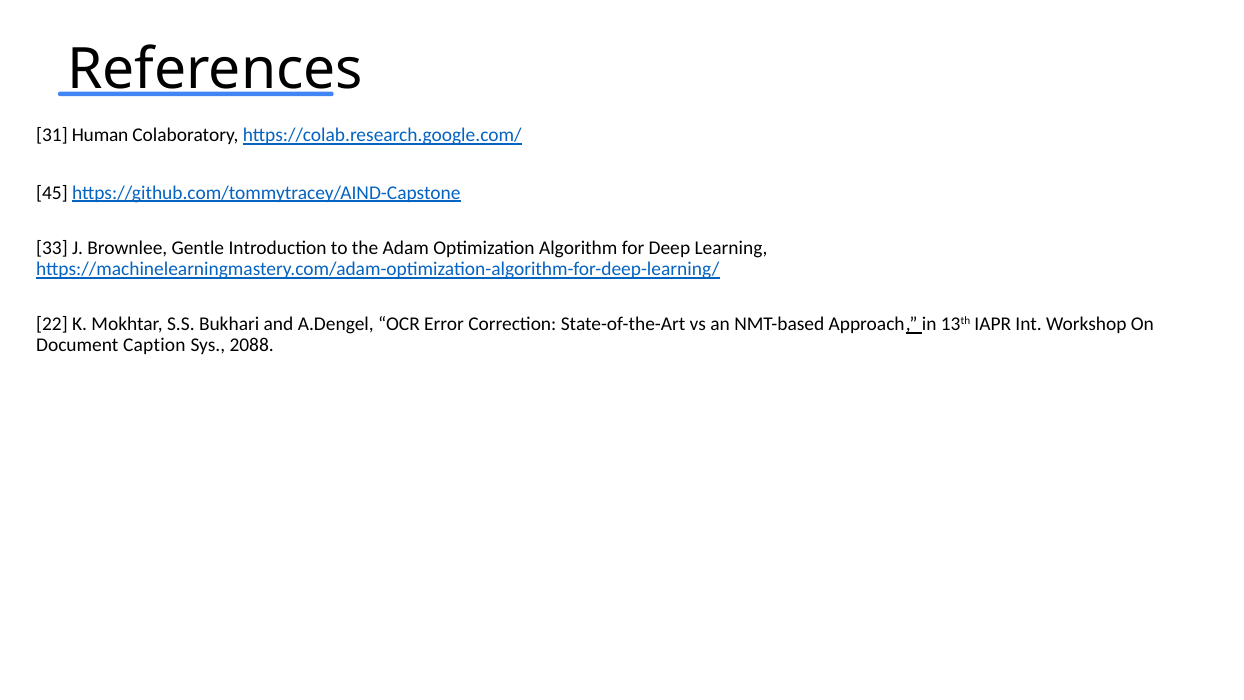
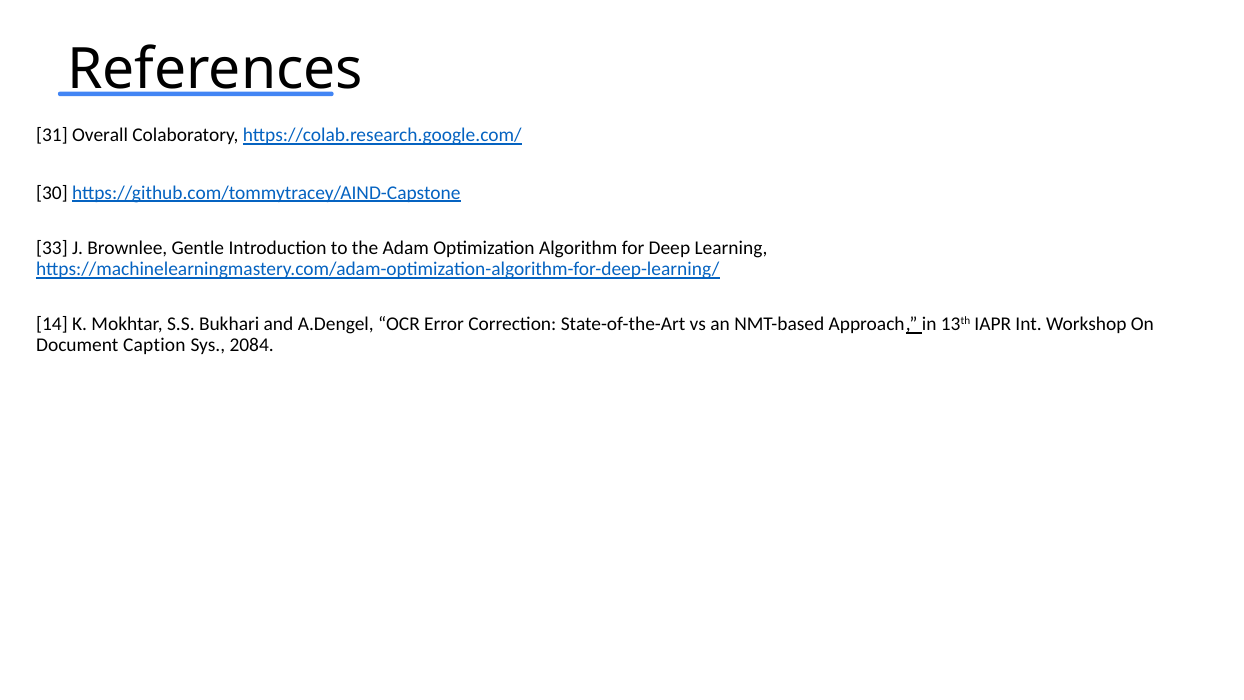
Human: Human -> Overall
45: 45 -> 30
22: 22 -> 14
2088: 2088 -> 2084
